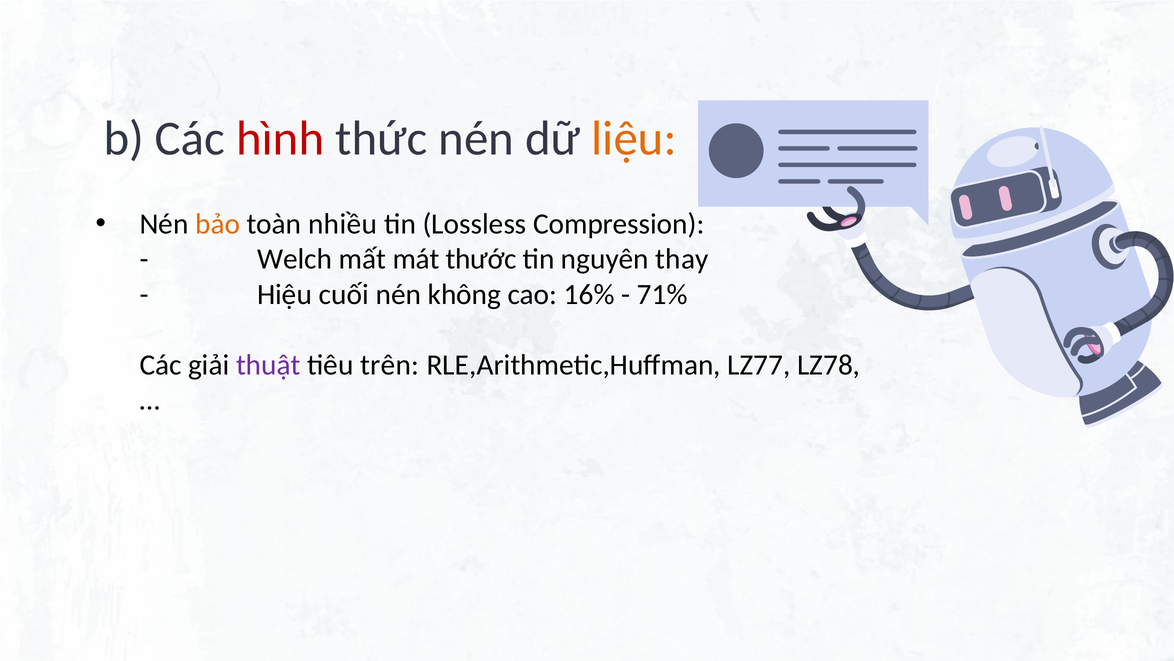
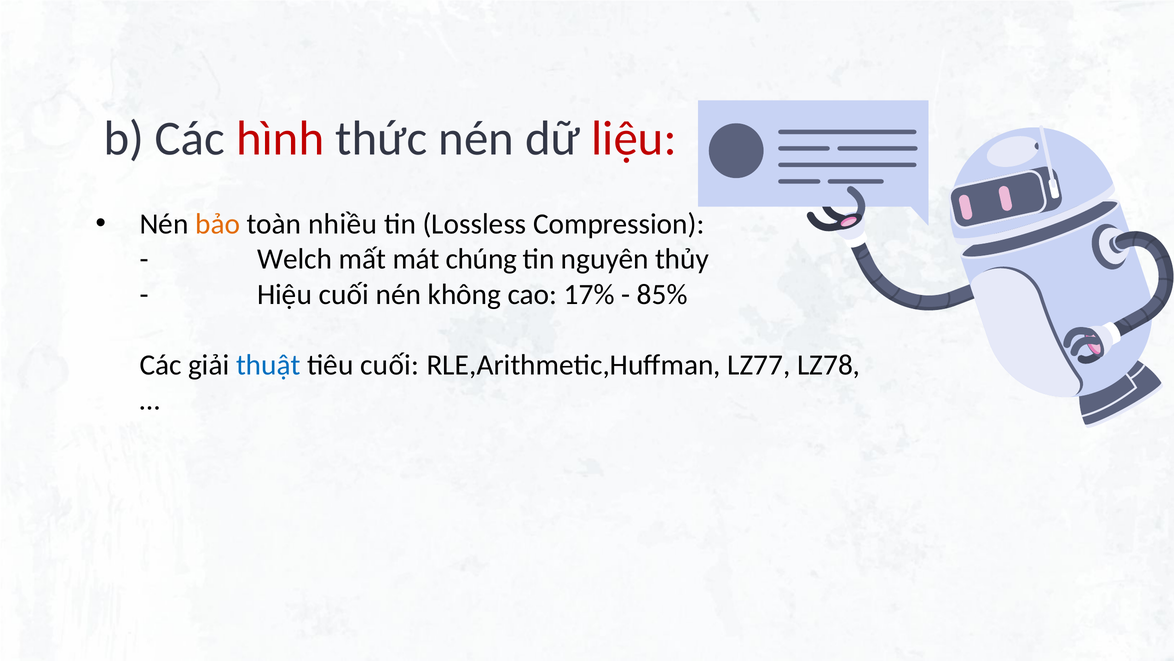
liệu colour: orange -> red
thước: thước -> chúng
thay: thay -> thủy
16%: 16% -> 17%
71%: 71% -> 85%
thuật colour: purple -> blue
tiêu trên: trên -> cuối
